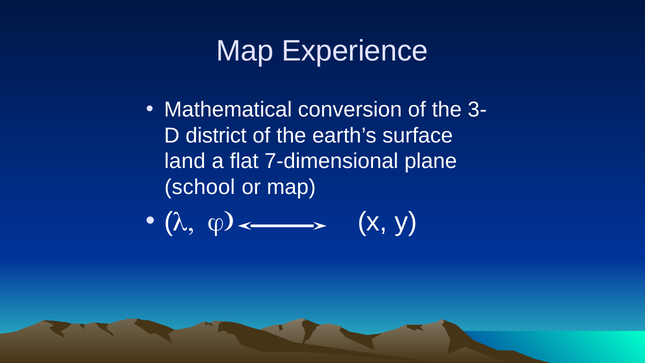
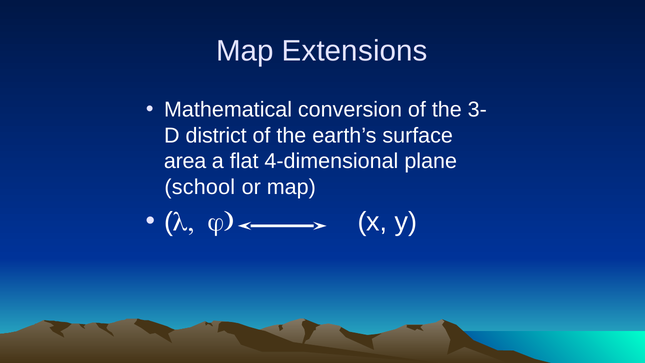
Experience: Experience -> Extensions
land: land -> area
7-dimensional: 7-dimensional -> 4-dimensional
